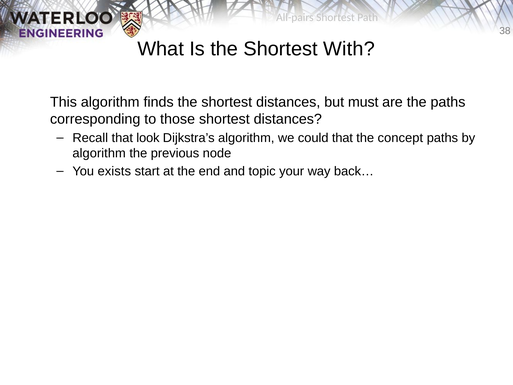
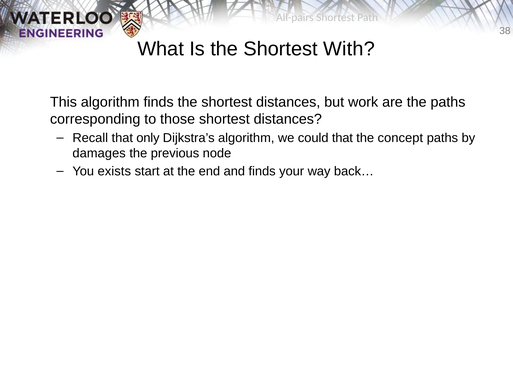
must: must -> work
look: look -> only
algorithm at (99, 153): algorithm -> damages
and topic: topic -> finds
